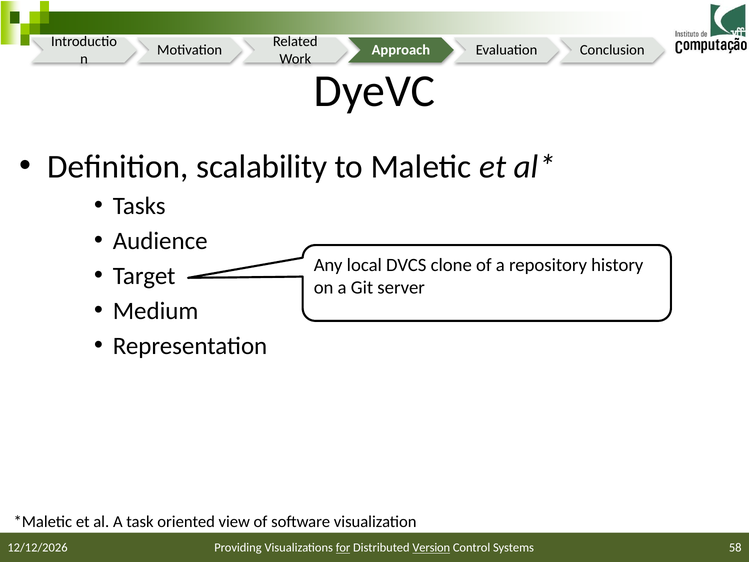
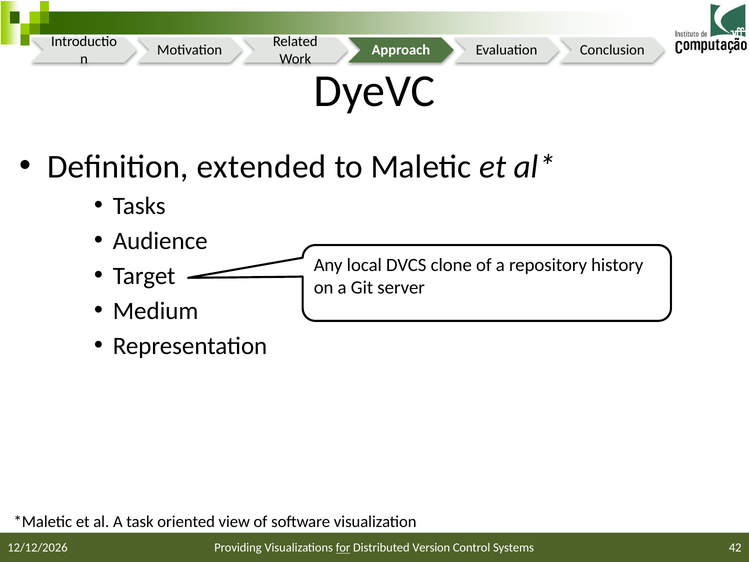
scalability: scalability -> extended
Version underline: present -> none
58: 58 -> 42
